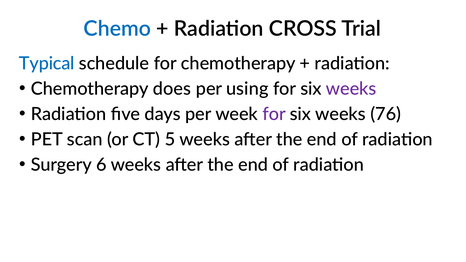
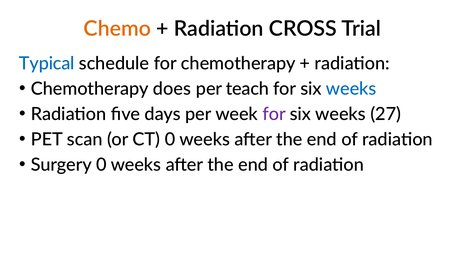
Chemo colour: blue -> orange
using: using -> teach
weeks at (351, 89) colour: purple -> blue
76: 76 -> 27
CT 5: 5 -> 0
Surgery 6: 6 -> 0
